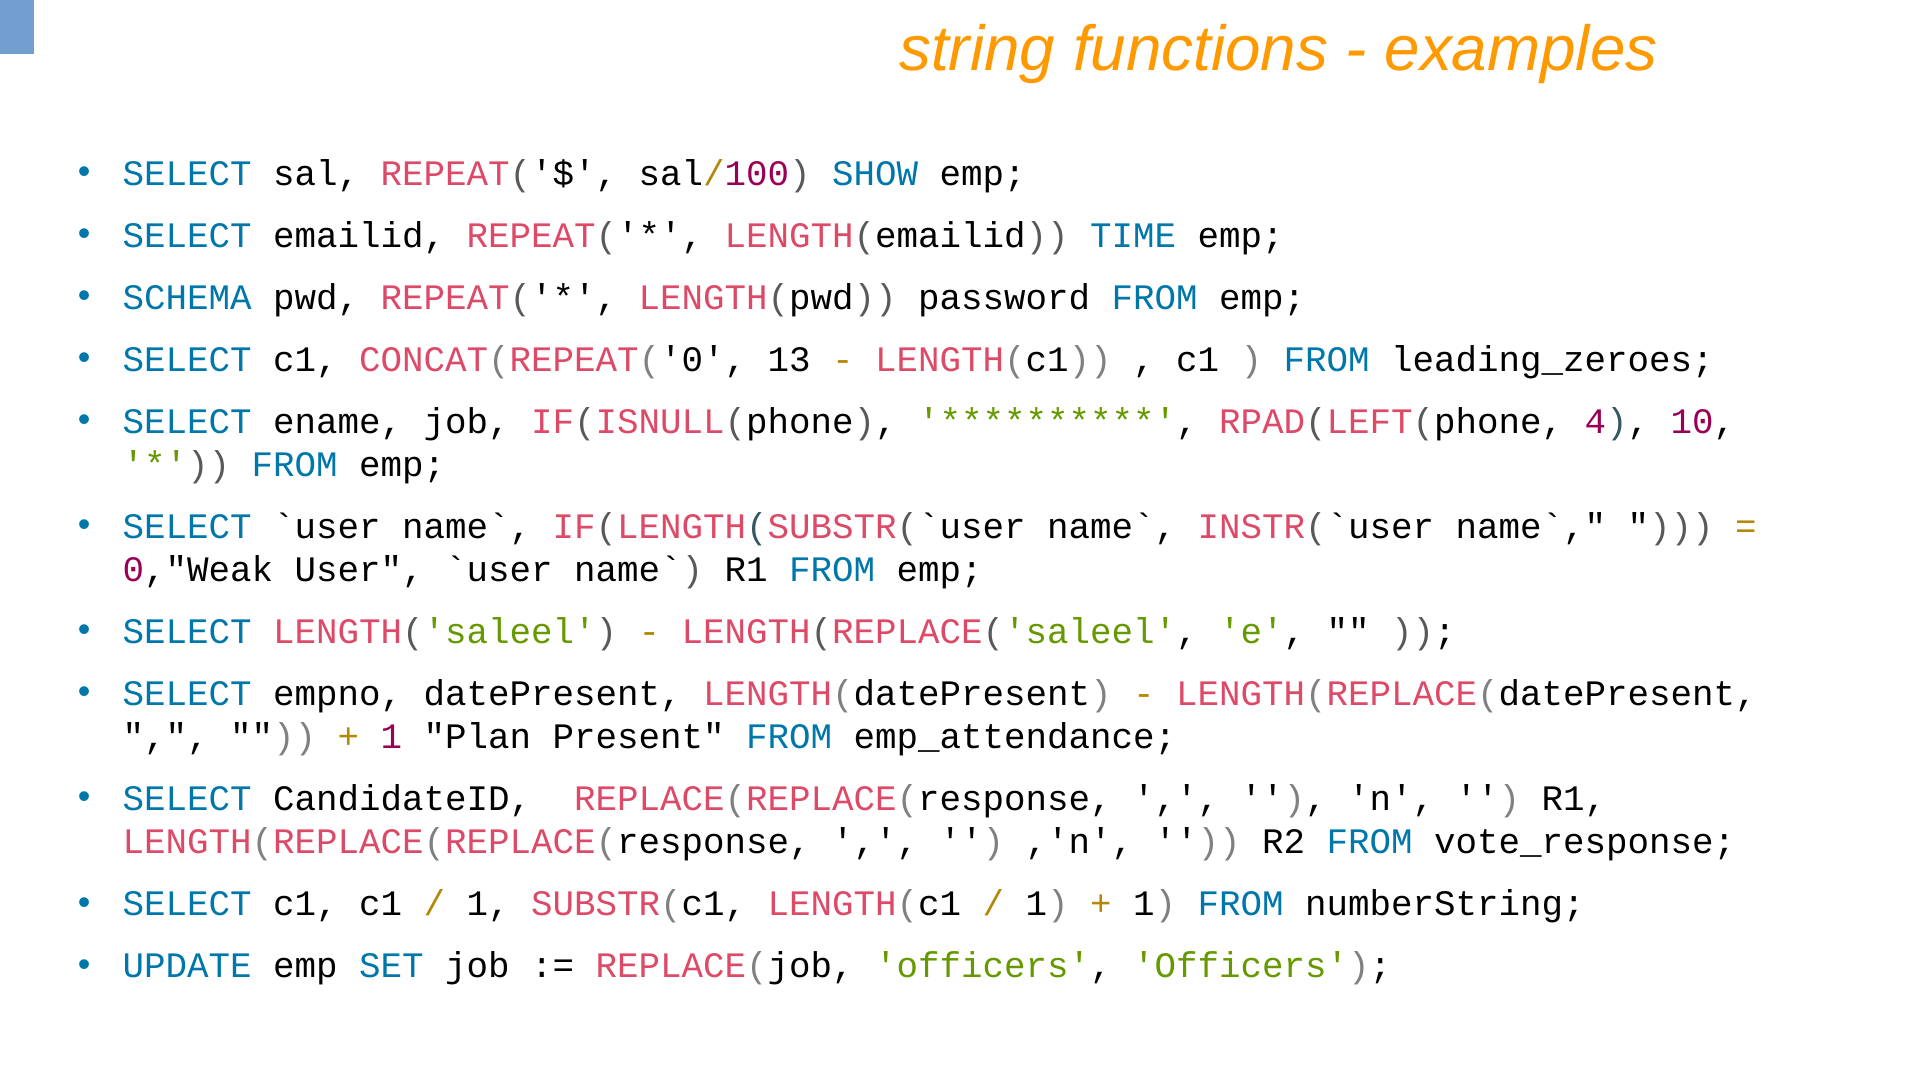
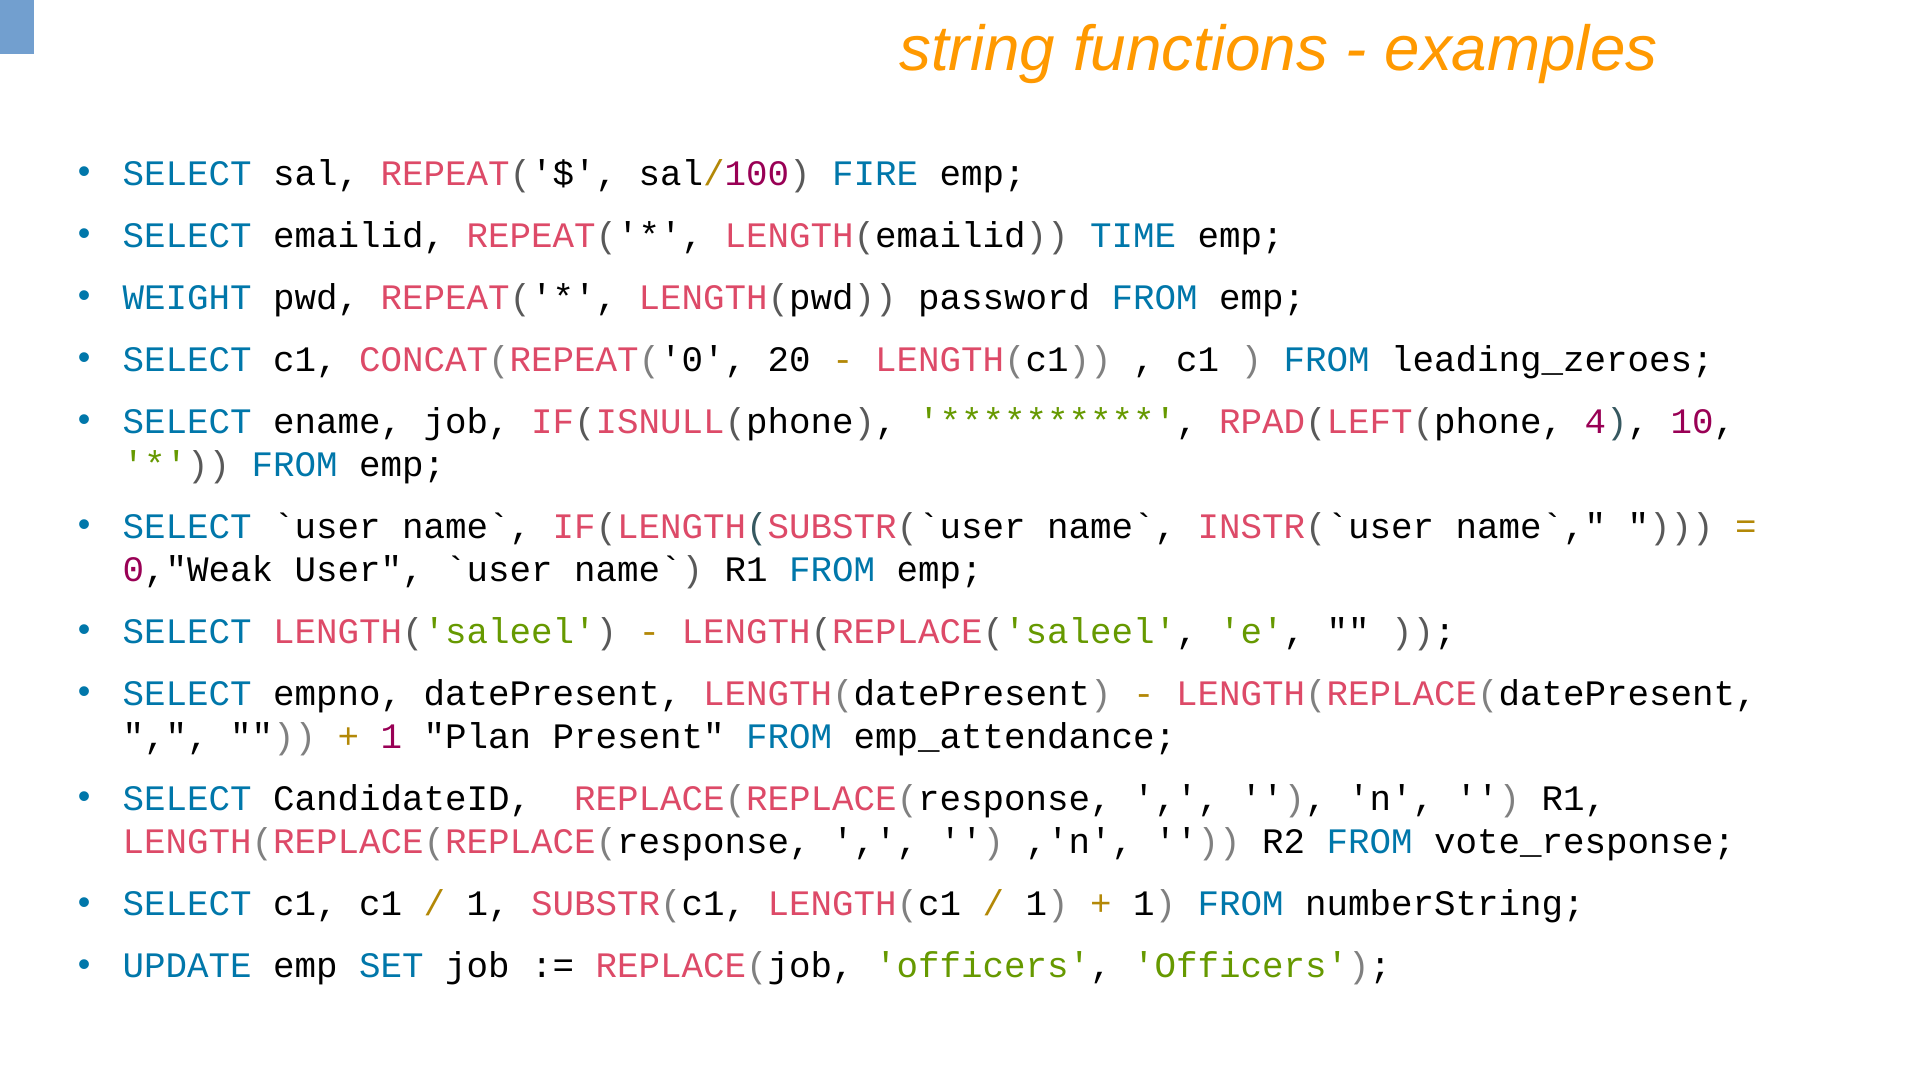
SHOW: SHOW -> FIRE
SCHEMA: SCHEMA -> WEIGHT
13: 13 -> 20
